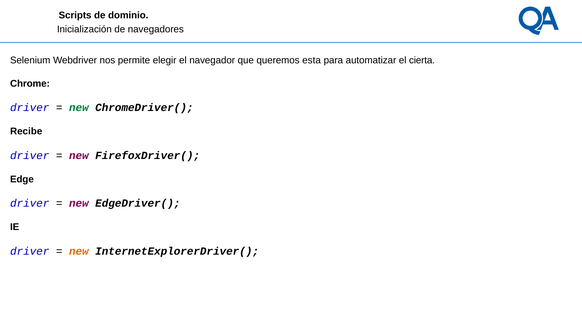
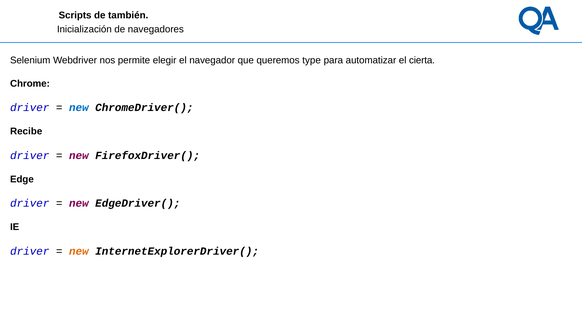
dominio: dominio -> también
esta: esta -> type
new at (79, 107) colour: green -> blue
